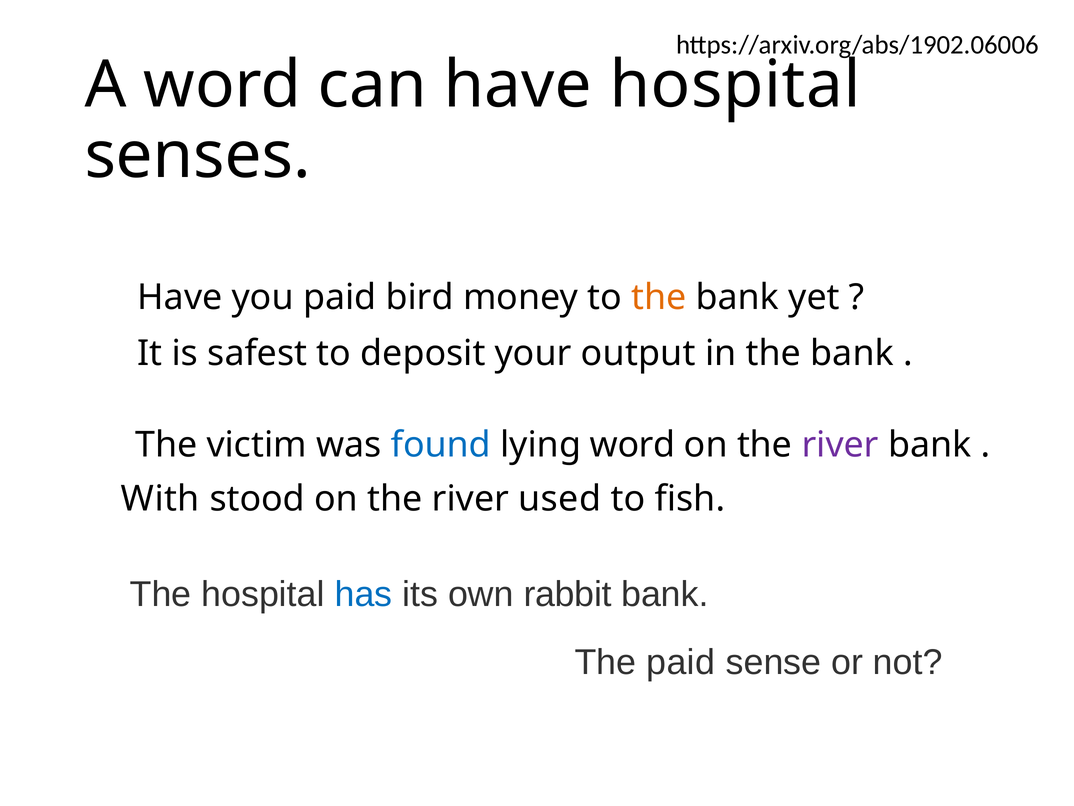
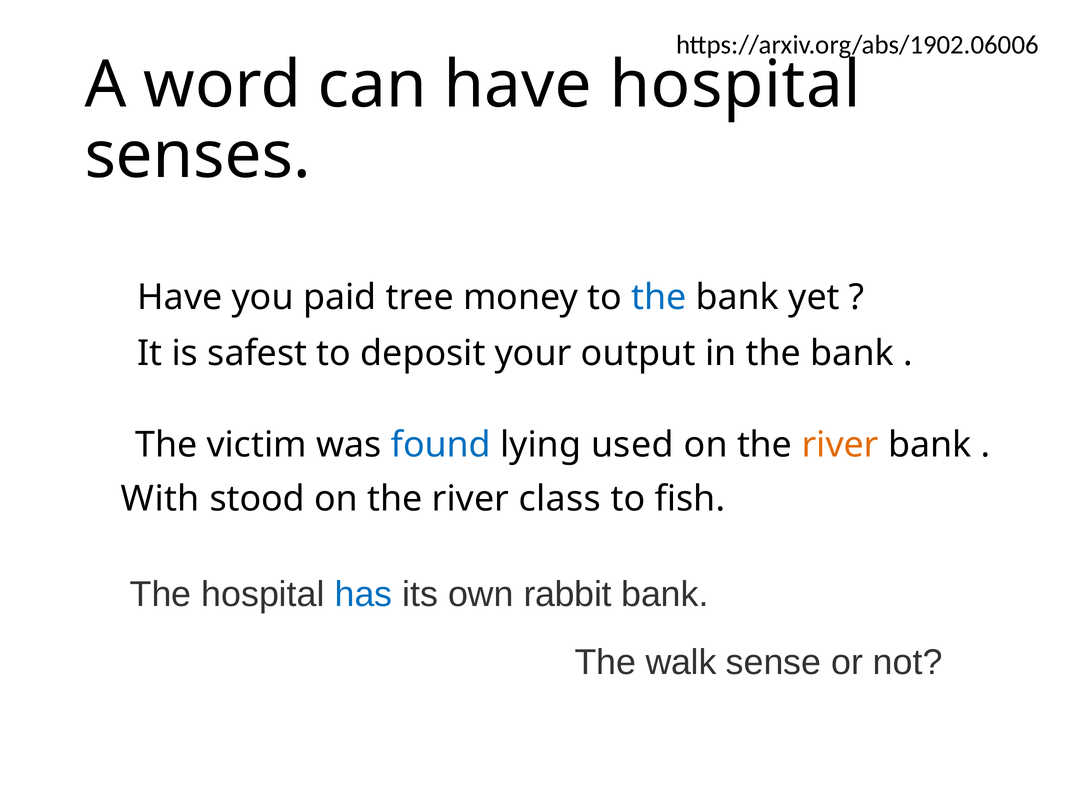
bird: bird -> tree
the at (659, 297) colour: orange -> blue
lying word: word -> used
river at (840, 445) colour: purple -> orange
used: used -> class
The paid: paid -> walk
